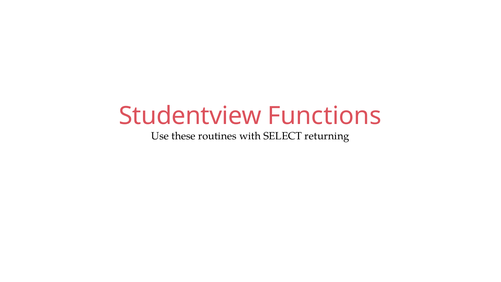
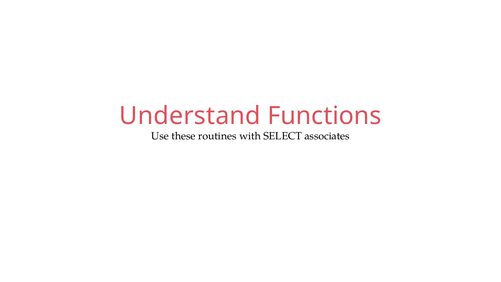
Studentview: Studentview -> Understand
returning: returning -> associates
